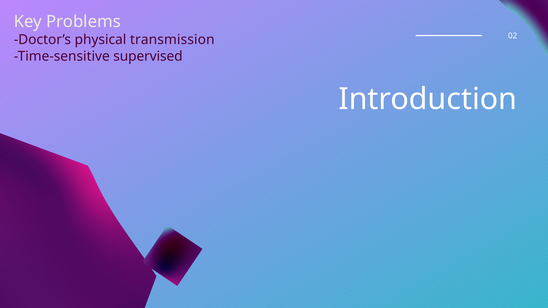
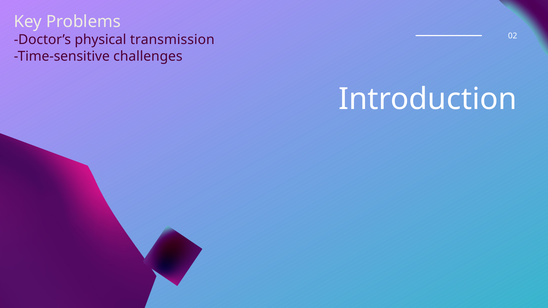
supervised: supervised -> challenges
